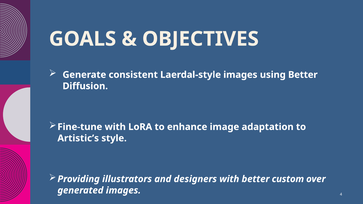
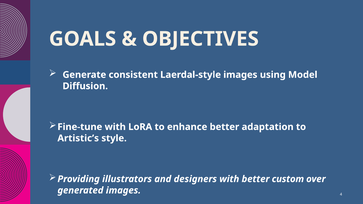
using Better: Better -> Model
enhance image: image -> better
